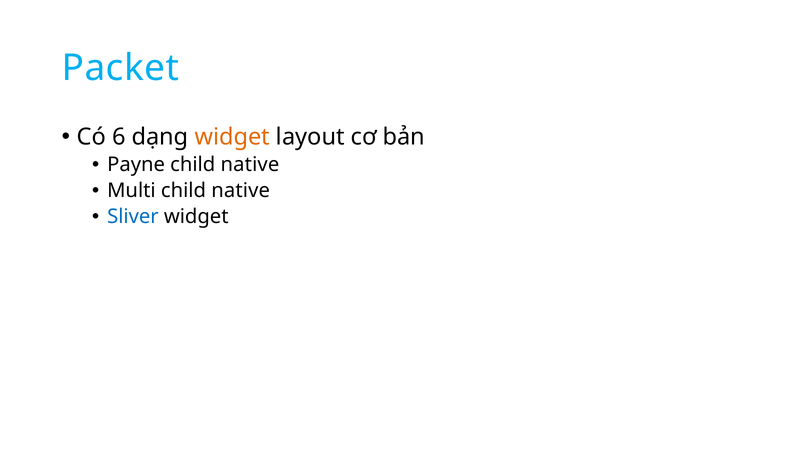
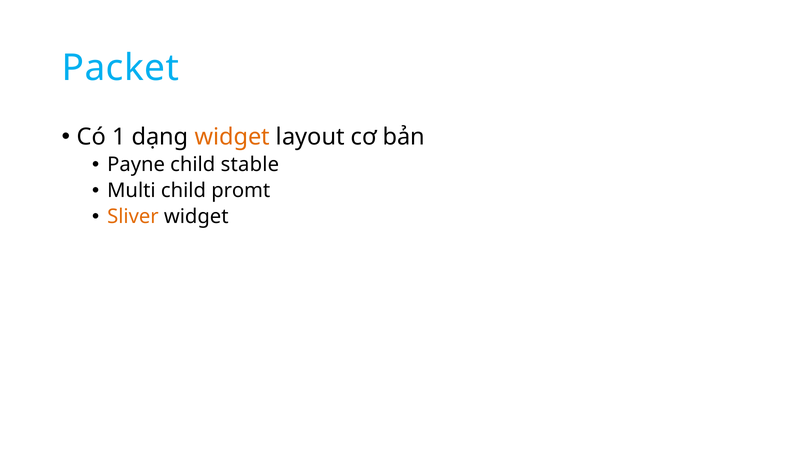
6: 6 -> 1
native at (250, 165): native -> stable
Multi child native: native -> promt
Sliver colour: blue -> orange
